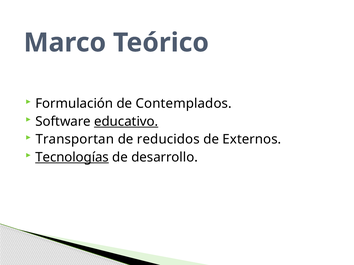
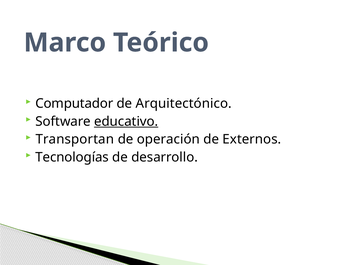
Formulación: Formulación -> Computador
Contemplados: Contemplados -> Arquitectónico
reducidos: reducidos -> operación
Tecnologías underline: present -> none
